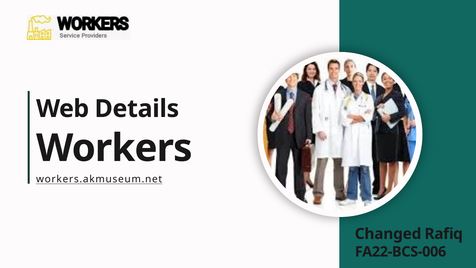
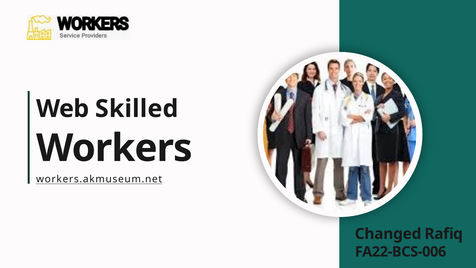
Details: Details -> Skilled
